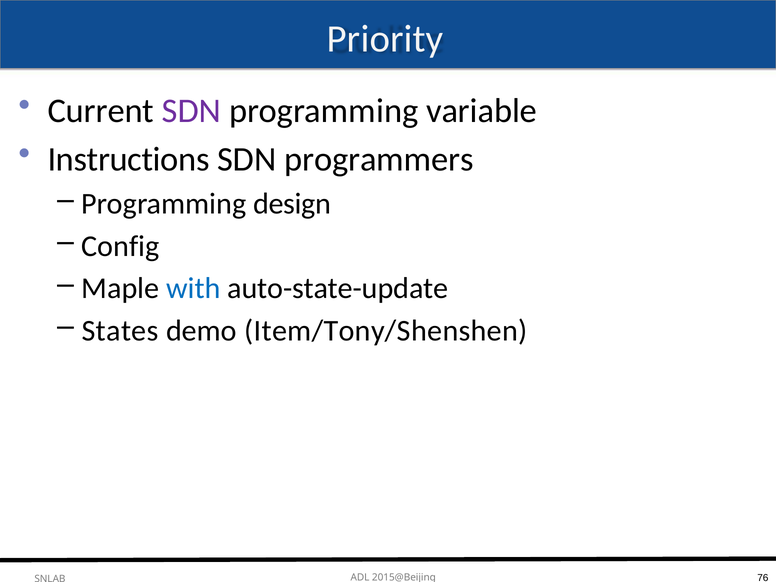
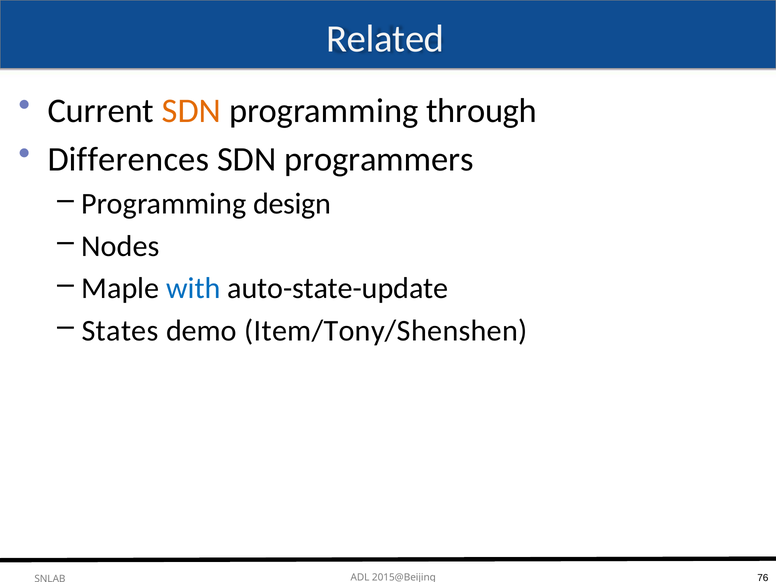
Priority: Priority -> Related
SDN at (192, 111) colour: purple -> orange
variable: variable -> through
Instructions: Instructions -> Differences
Config: Config -> Nodes
